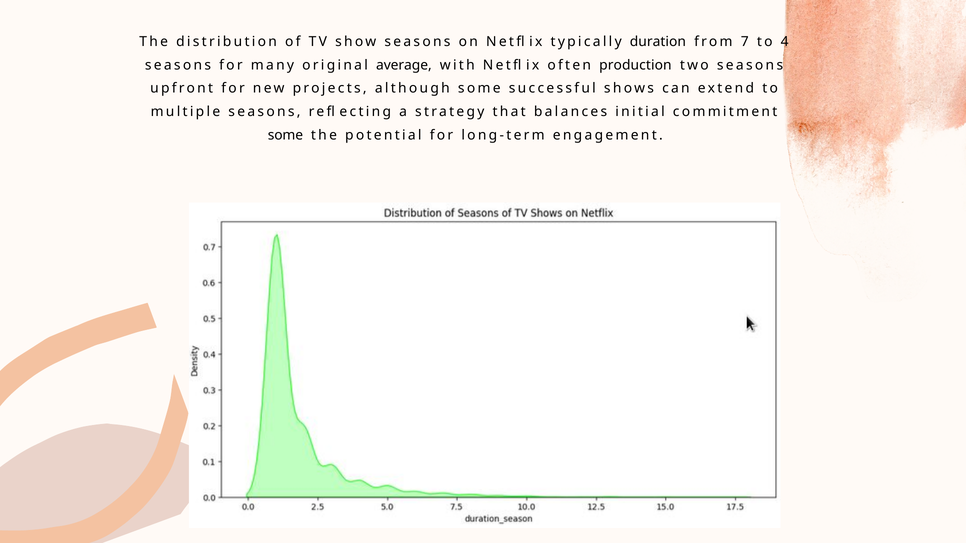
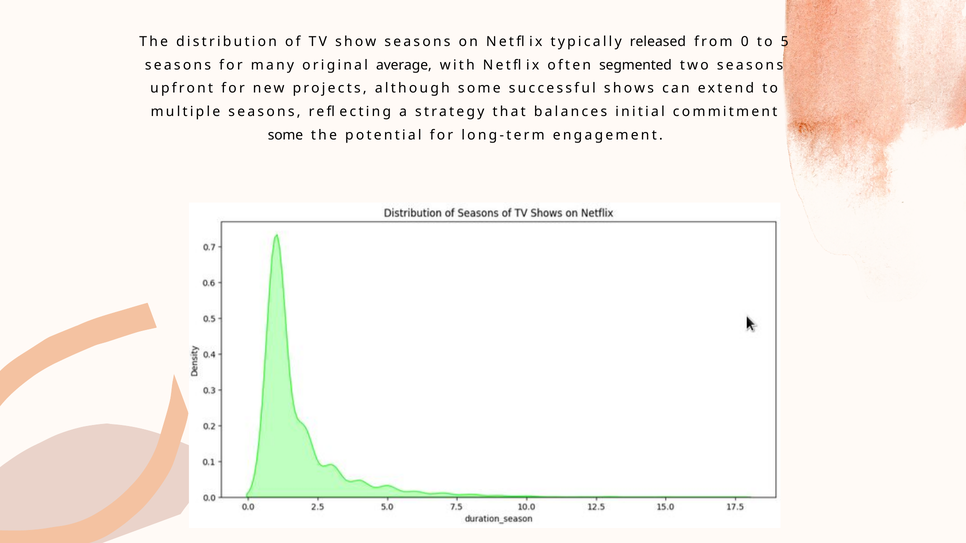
duration: duration -> released
7: 7 -> 0
4: 4 -> 5
production: production -> segmented
